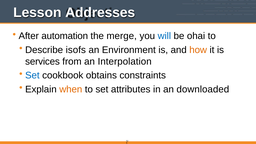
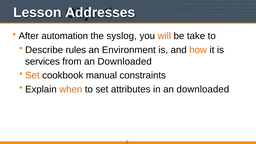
merge: merge -> syslog
will colour: blue -> orange
ohai: ohai -> take
isofs: isofs -> rules
from an Interpolation: Interpolation -> Downloaded
Set at (32, 75) colour: blue -> orange
obtains: obtains -> manual
